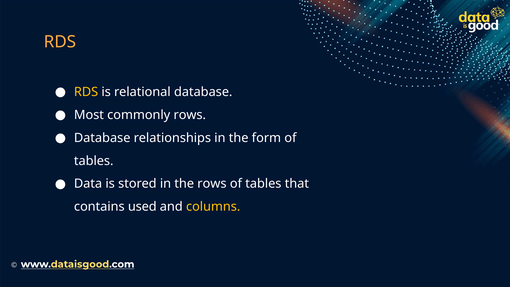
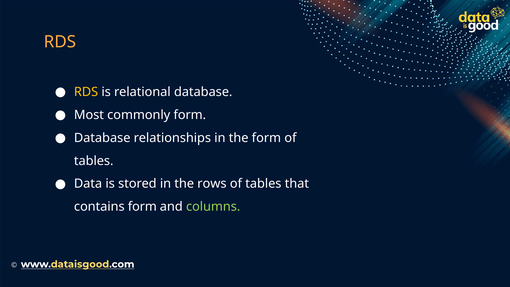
commonly rows: rows -> form
contains used: used -> form
columns colour: yellow -> light green
